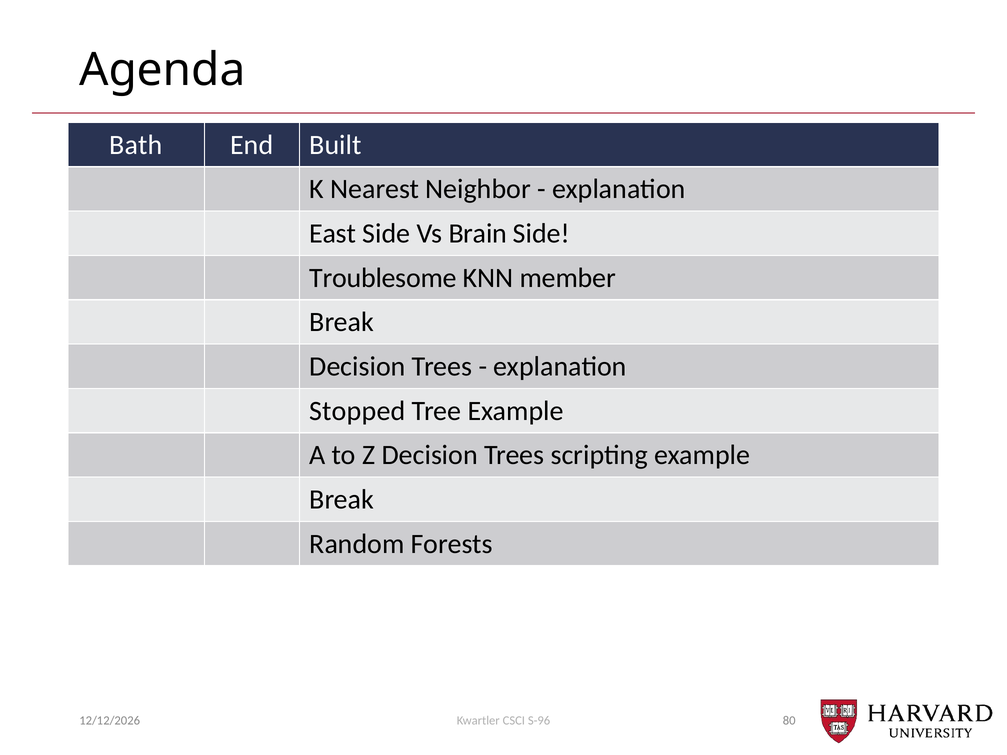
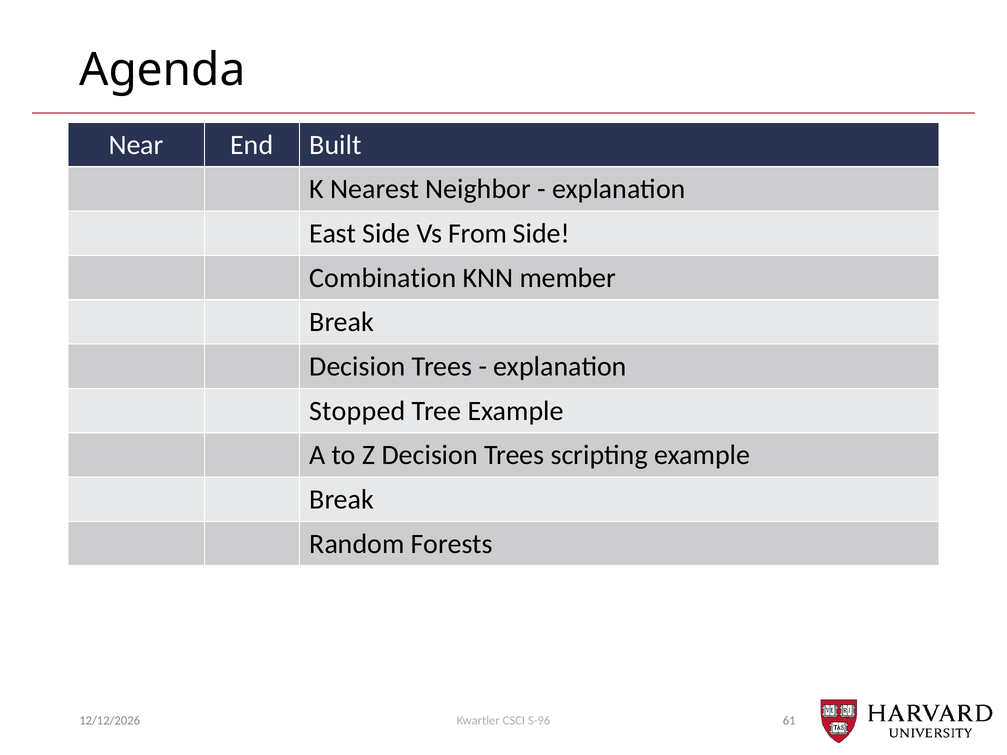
Bath: Bath -> Near
Brain: Brain -> From
Troublesome: Troublesome -> Combination
80: 80 -> 61
